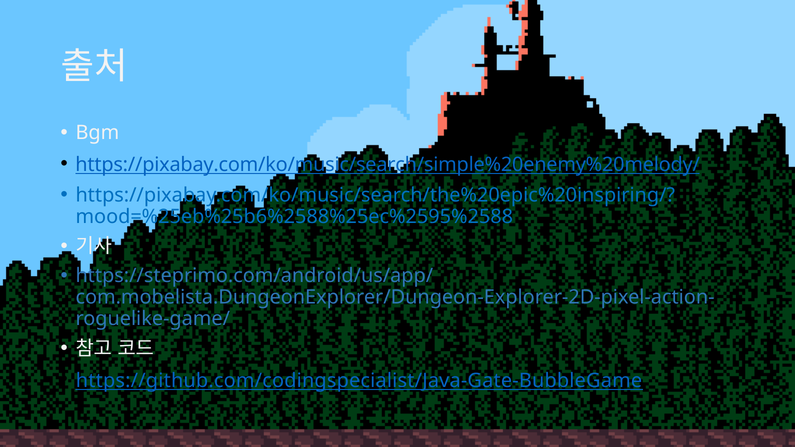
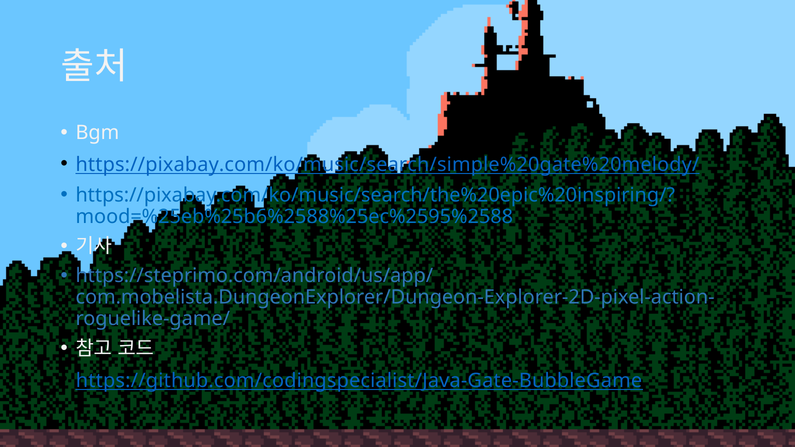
https://pixabay.com/ko/music/search/simple%20enemy%20melody/: https://pixabay.com/ko/music/search/simple%20enemy%20melody/ -> https://pixabay.com/ko/music/search/simple%20gate%20melody/
